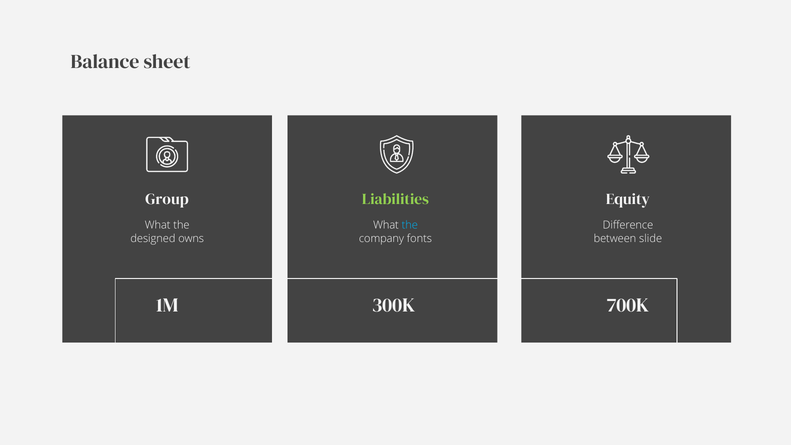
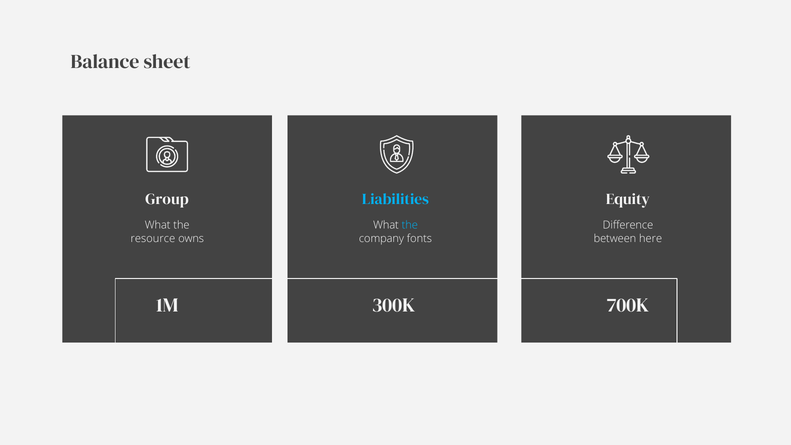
Liabilities colour: light green -> light blue
designed: designed -> resource
slide: slide -> here
